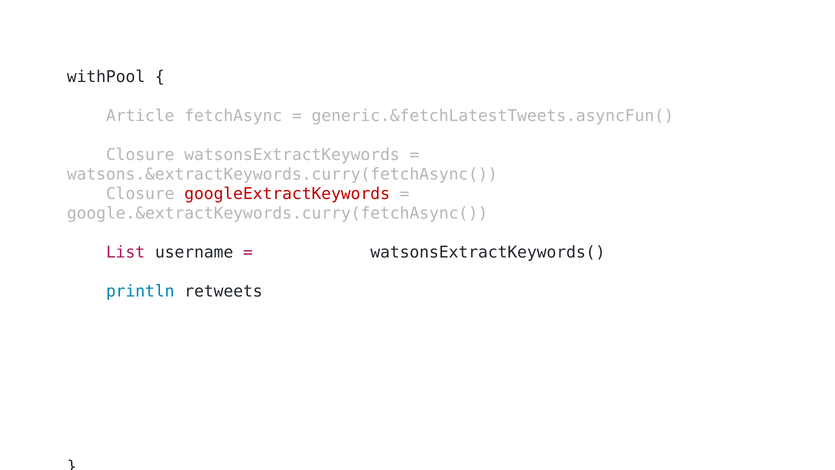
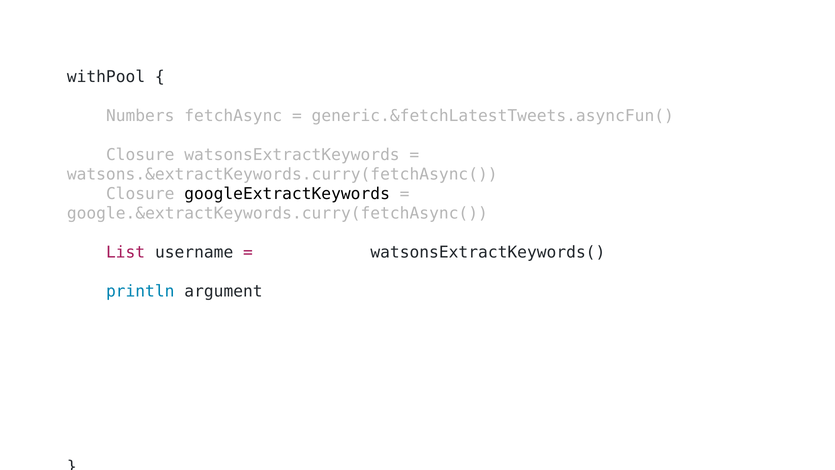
Article: Article -> Numbers
googleExtractKeywords colour: red -> black
retweets: retweets -> argument
